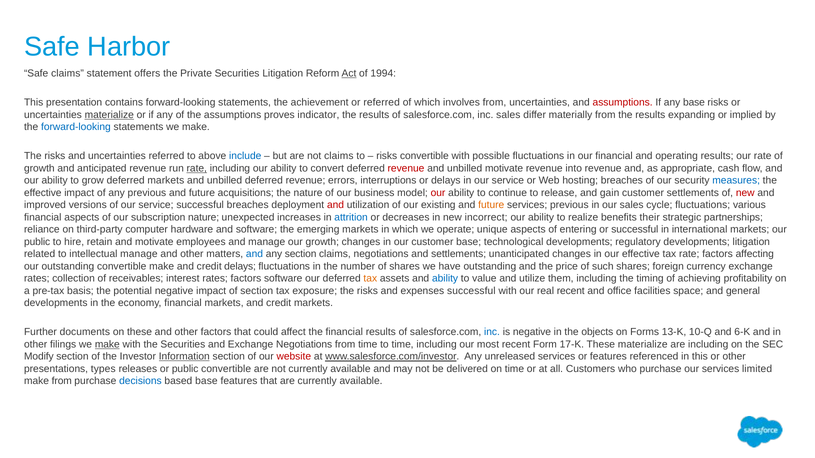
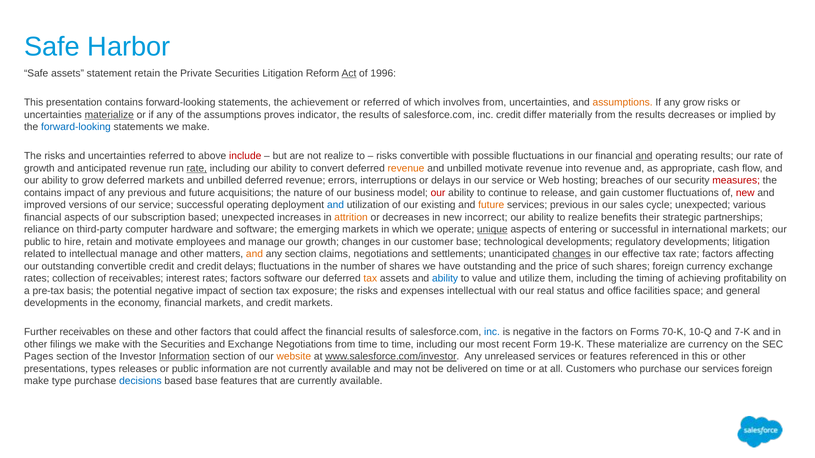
Safe claims: claims -> assets
statement offers: offers -> retain
1994: 1994 -> 1996
assumptions at (623, 103) colour: red -> orange
any base: base -> grow
inc sales: sales -> credit
results expanding: expanding -> decreases
include colour: blue -> red
not claims: claims -> realize
and at (644, 156) underline: none -> present
revenue at (406, 168) colour: red -> orange
measures colour: blue -> red
effective at (43, 193): effective -> contains
customer settlements: settlements -> fluctuations
successful breaches: breaches -> operating
and at (336, 205) colour: red -> blue
cycle fluctuations: fluctuations -> unexpected
subscription nature: nature -> based
attrition colour: blue -> orange
unique underline: none -> present
and at (254, 254) colour: blue -> orange
changes at (572, 254) underline: none -> present
convertible make: make -> credit
expenses successful: successful -> intellectual
real recent: recent -> status
Further documents: documents -> receivables
the objects: objects -> factors
13-K: 13-K -> 70-K
6-K: 6-K -> 7-K
make at (107, 345) underline: present -> none
17-K: 17-K -> 19-K
are including: including -> currency
Modify: Modify -> Pages
website colour: red -> orange
public convertible: convertible -> information
services limited: limited -> foreign
make from: from -> type
